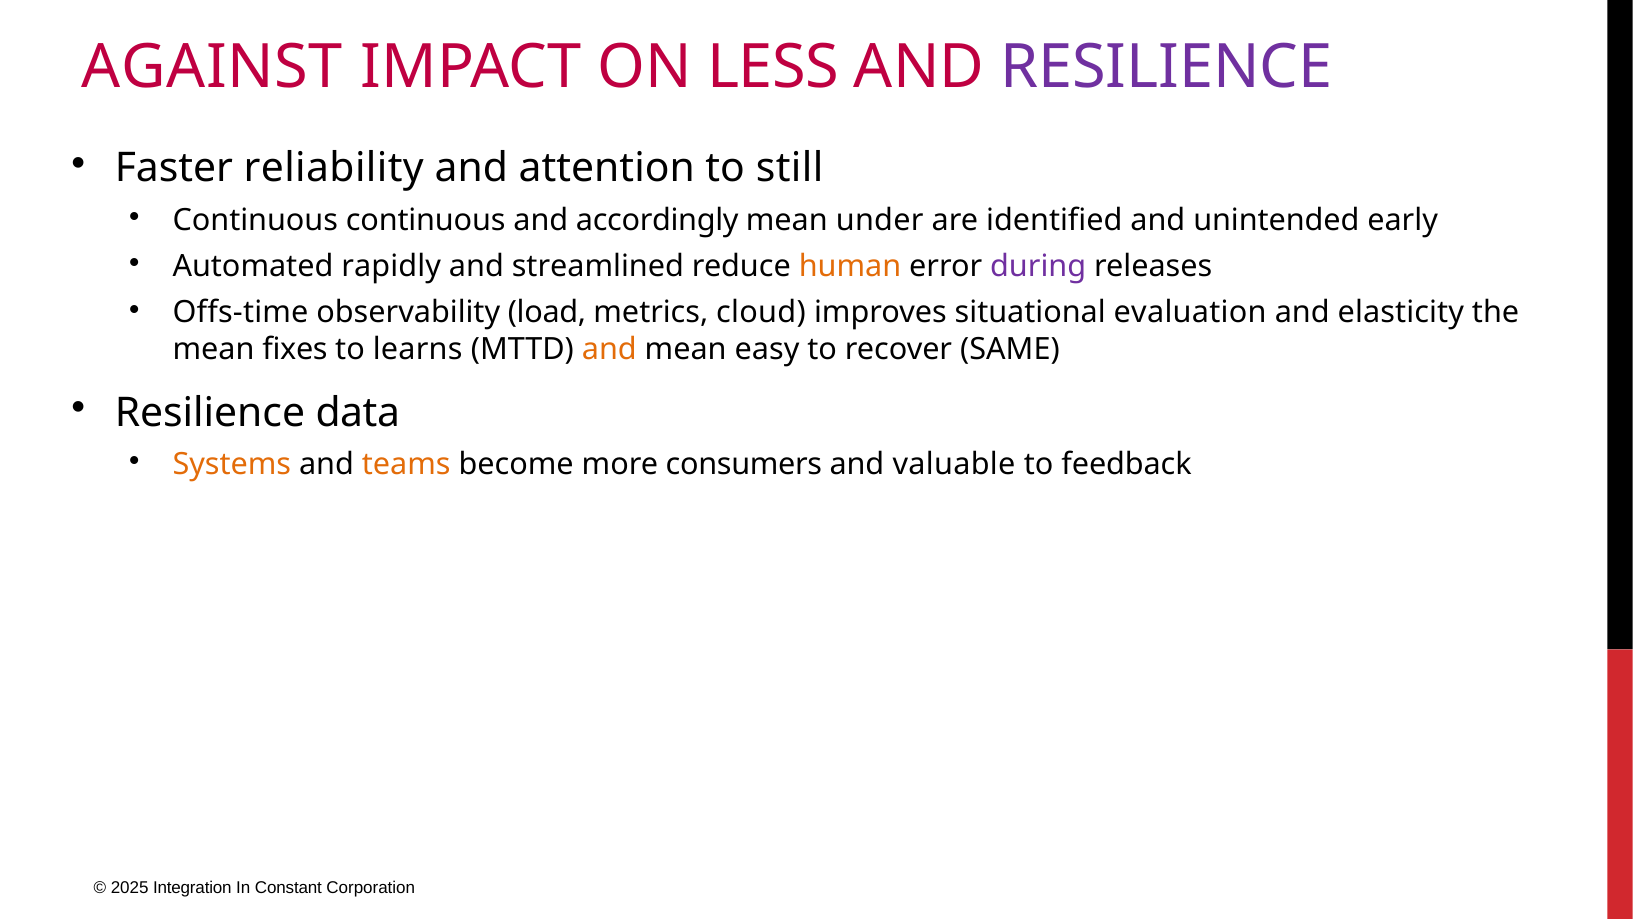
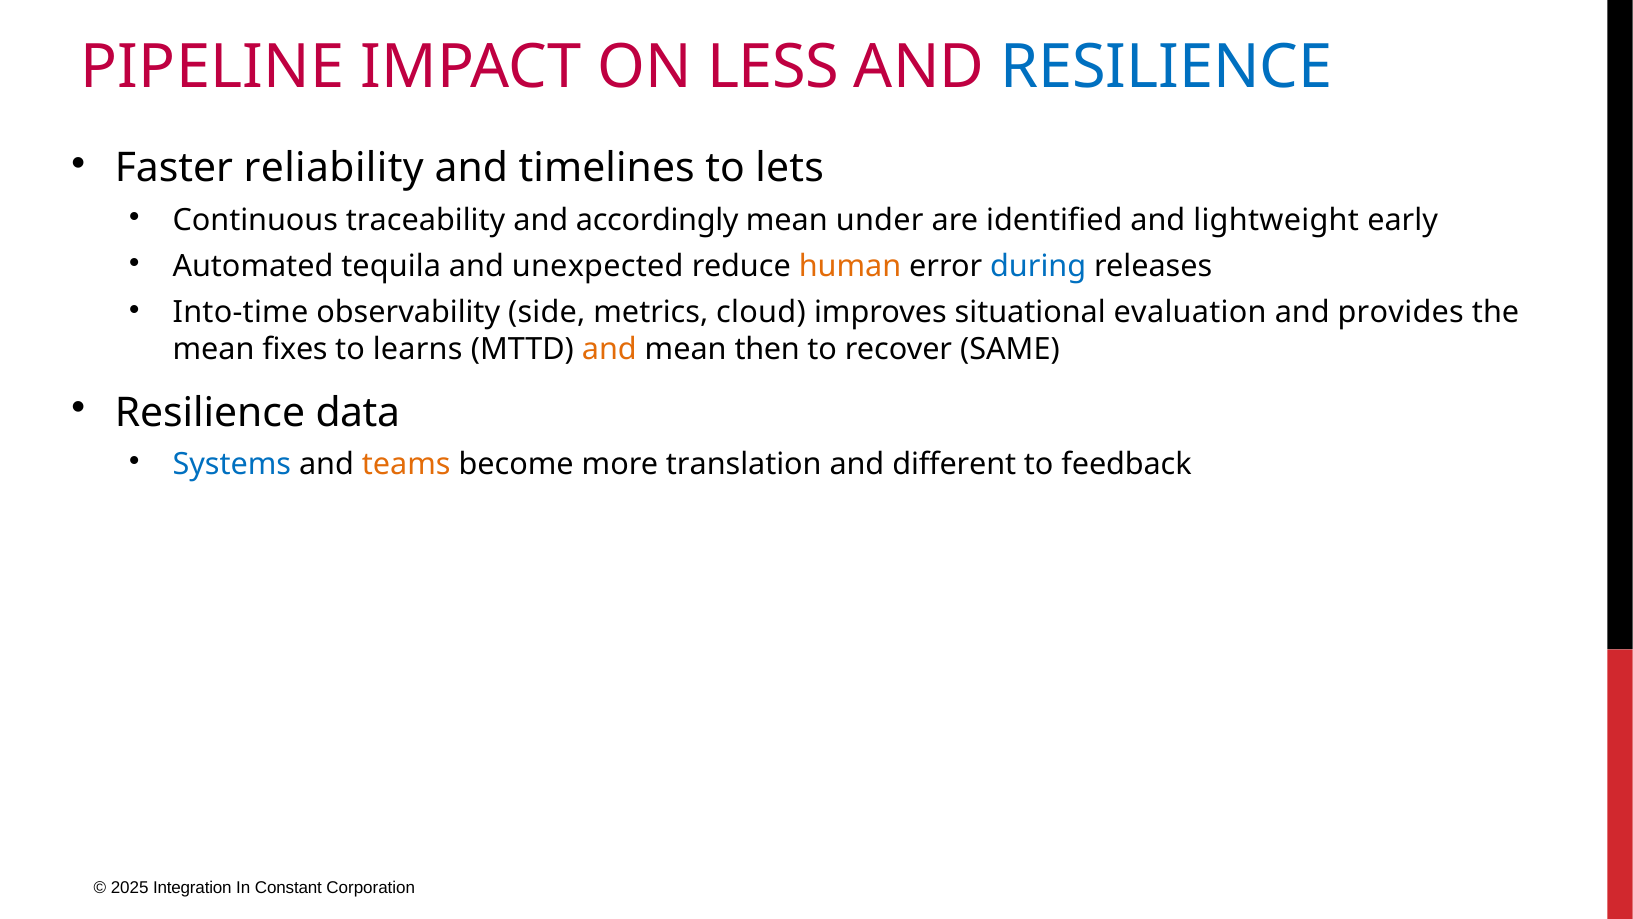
AGAINST: AGAINST -> PIPELINE
RESILIENCE at (1166, 68) colour: purple -> blue
attention: attention -> timelines
still: still -> lets
Continuous continuous: continuous -> traceability
unintended: unintended -> lightweight
rapidly: rapidly -> tequila
streamlined: streamlined -> unexpected
during colour: purple -> blue
Offs-time: Offs-time -> Into-time
load: load -> side
elasticity: elasticity -> provides
easy: easy -> then
Systems colour: orange -> blue
consumers: consumers -> translation
valuable: valuable -> different
